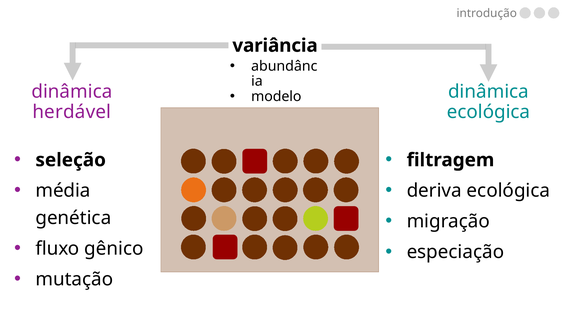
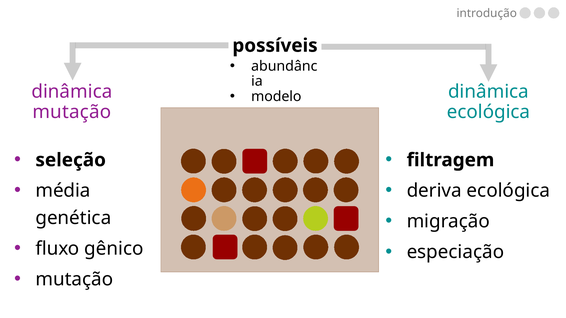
variância: variância -> possíveis
herdável at (72, 112): herdável -> mutação
